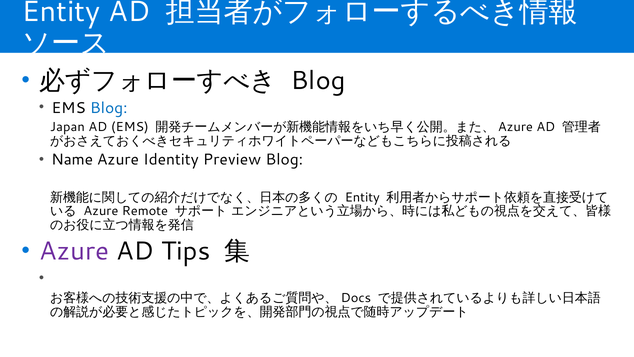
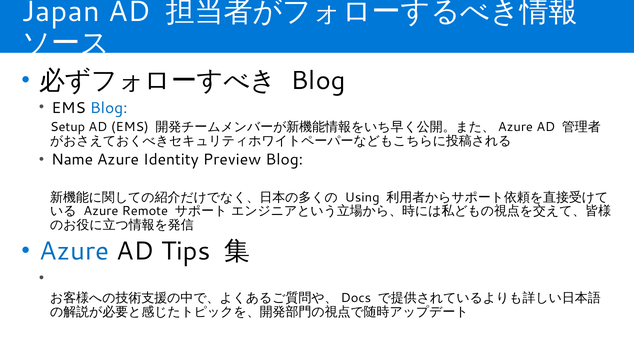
Entity at (61, 12): Entity -> Japan
Japan: Japan -> Setup
Entity at (362, 197): Entity -> Using
Azure at (74, 251) colour: purple -> blue
